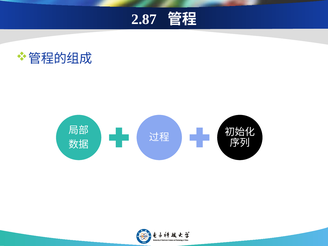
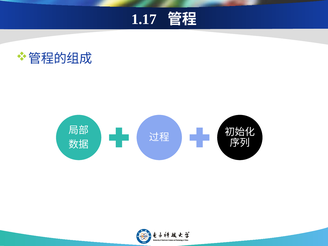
2.87: 2.87 -> 1.17
